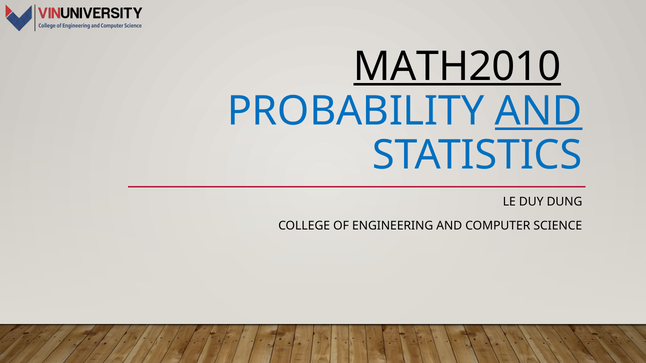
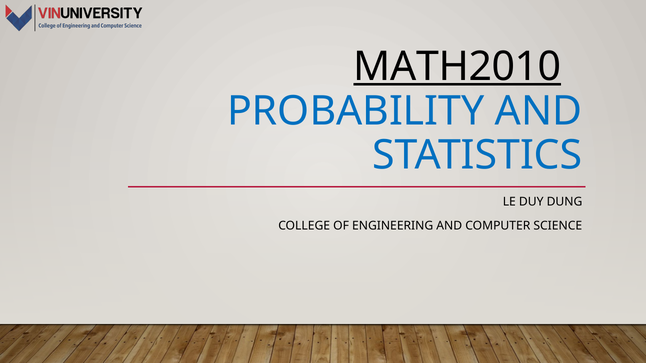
AND at (539, 111) underline: present -> none
